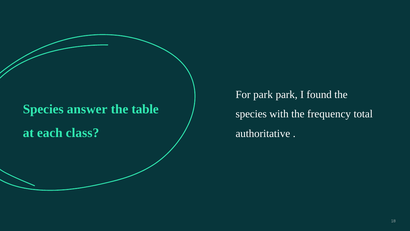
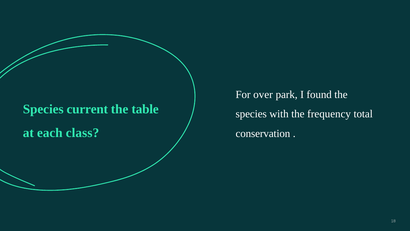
For park: park -> over
answer: answer -> current
authoritative: authoritative -> conservation
